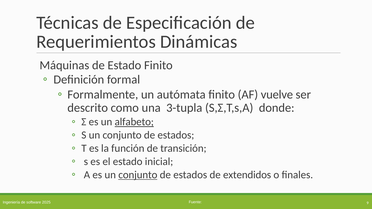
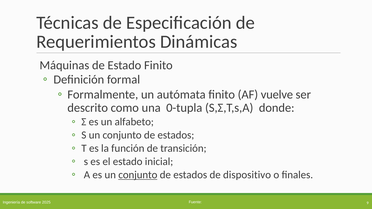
3-tupla: 3-tupla -> 0-tupla
alfabeto underline: present -> none
extendidos: extendidos -> dispositivo
